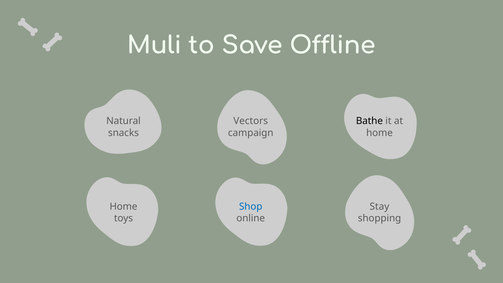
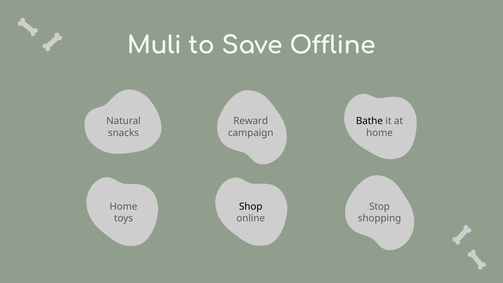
Vectors: Vectors -> Reward
Shop colour: blue -> black
Stay: Stay -> Stop
